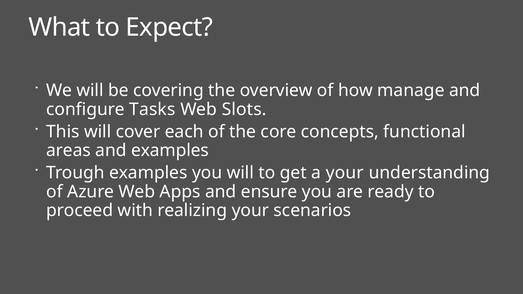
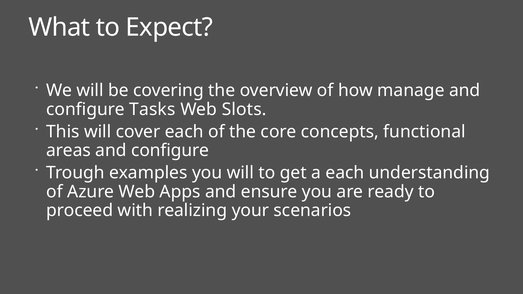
areas and examples: examples -> configure
a your: your -> each
